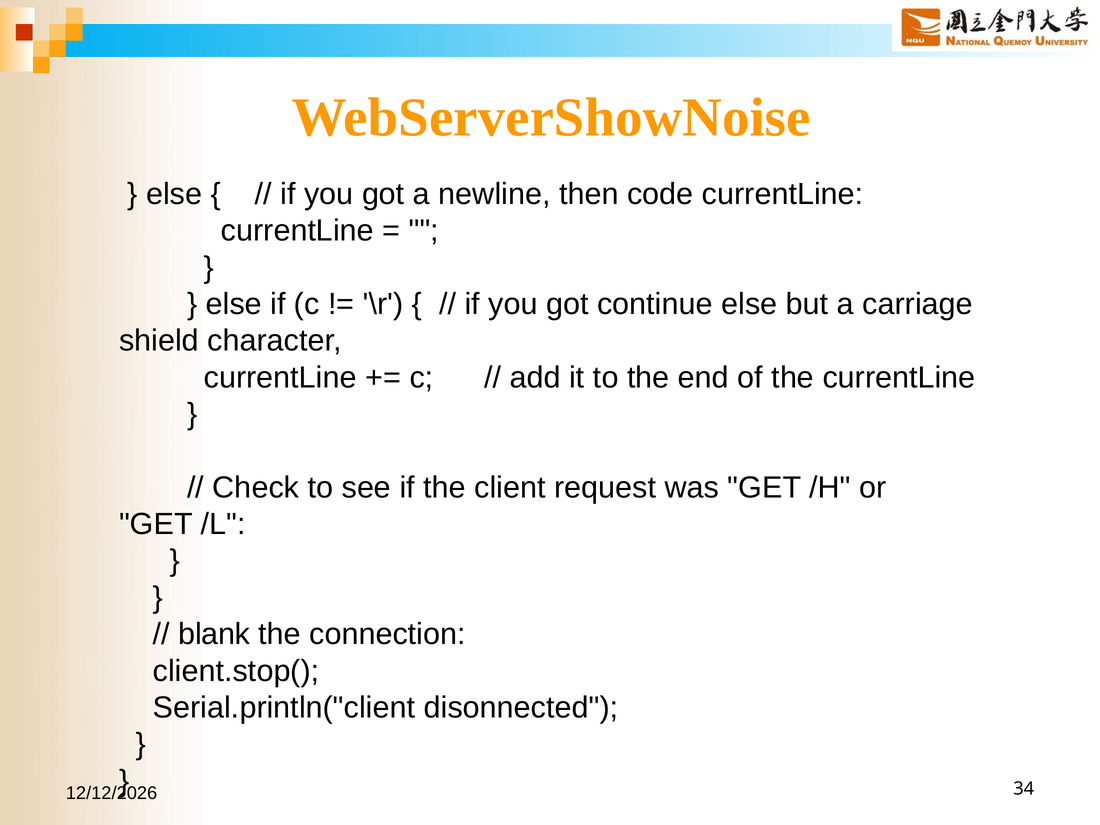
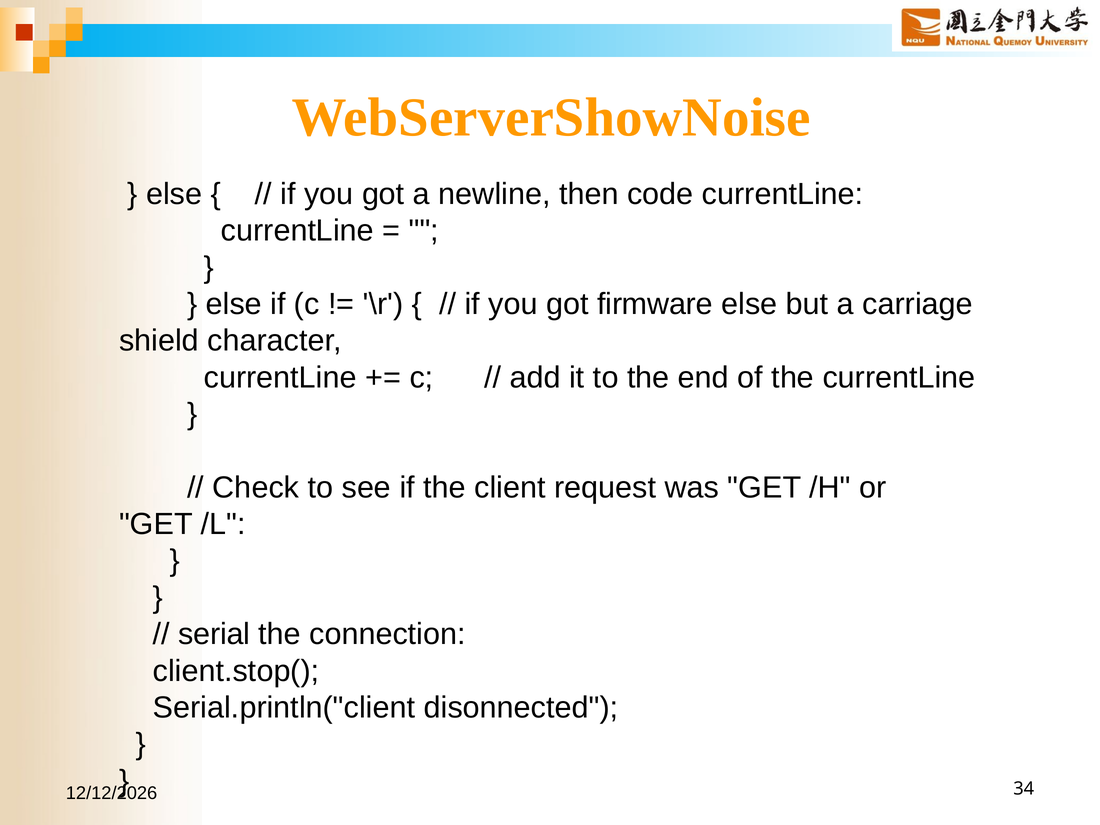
continue: continue -> firmware
blank: blank -> serial
